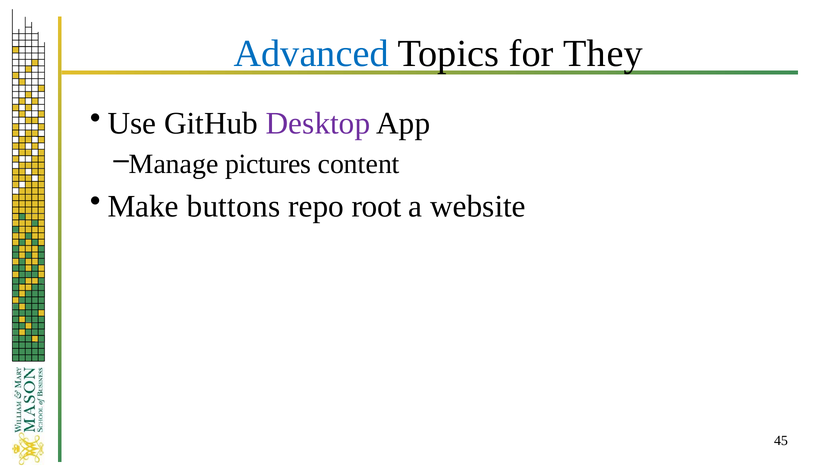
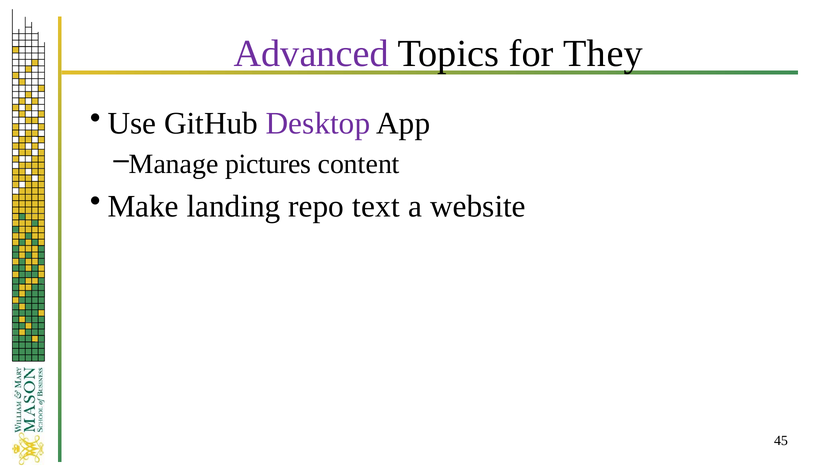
Advanced colour: blue -> purple
buttons: buttons -> landing
root: root -> text
